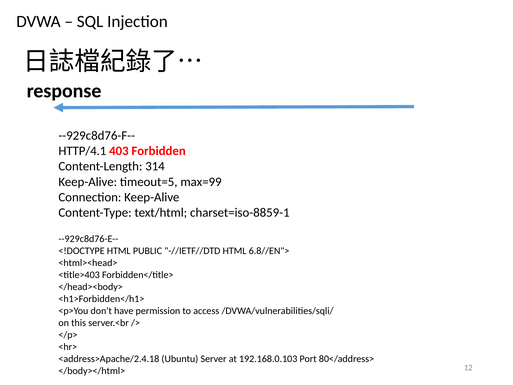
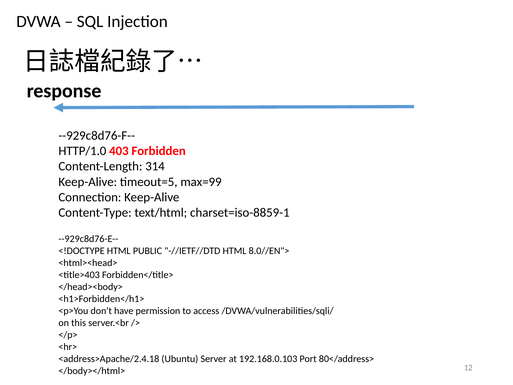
HTTP/4.1: HTTP/4.1 -> HTTP/1.0
6.8//EN">: 6.8//EN"> -> 8.0//EN">
